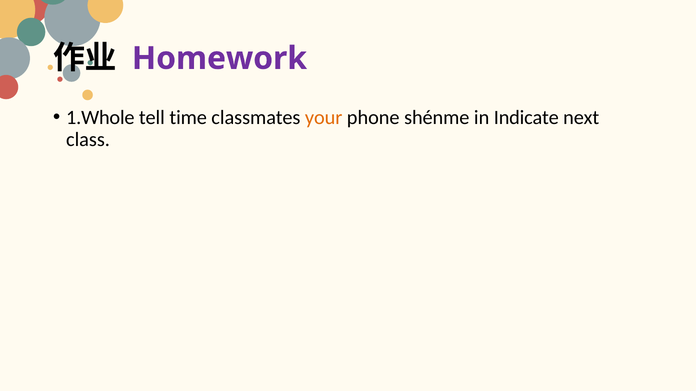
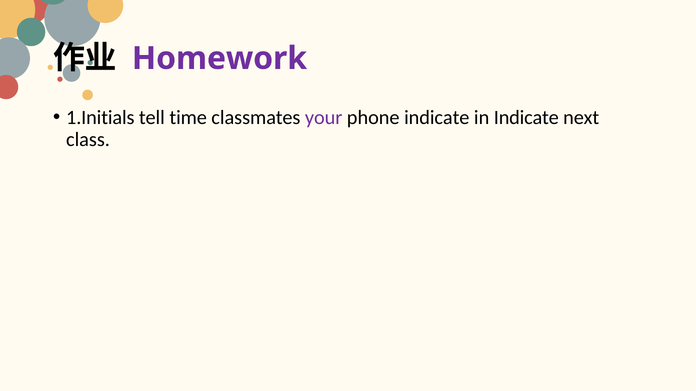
1.Whole: 1.Whole -> 1.Initials
your colour: orange -> purple
phone shénme: shénme -> indicate
